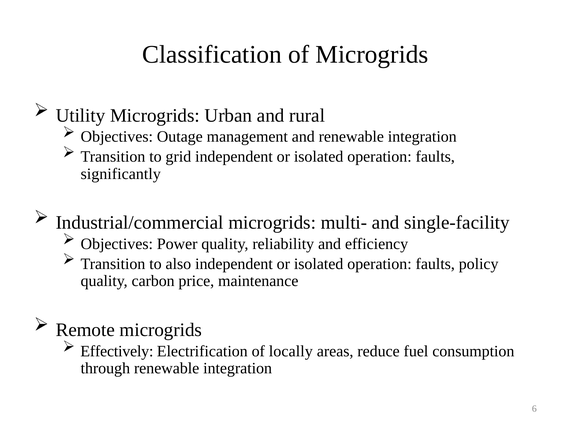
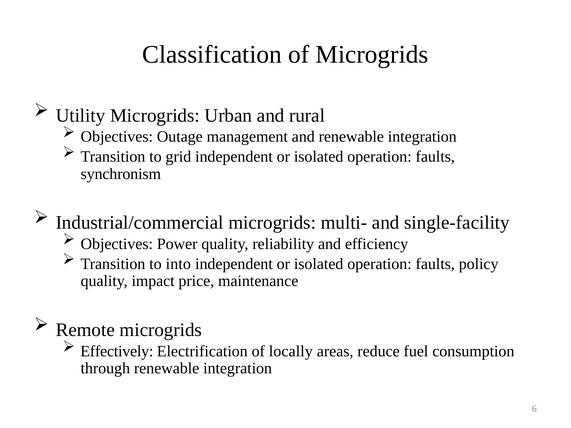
significantly: significantly -> synchronism
also: also -> into
carbon: carbon -> impact
